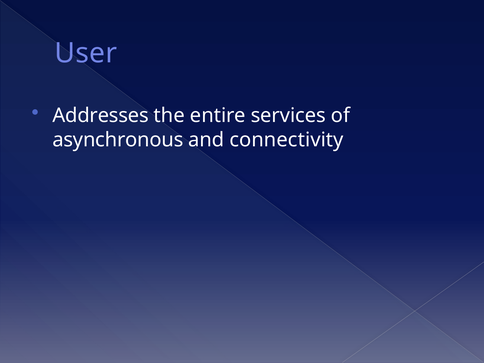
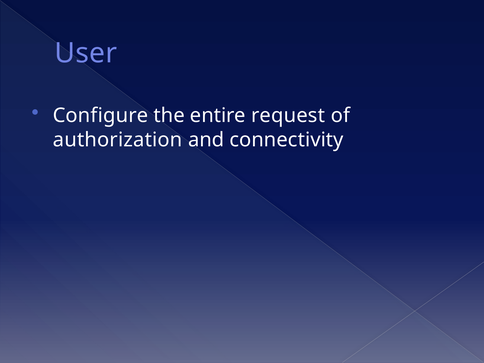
Addresses: Addresses -> Configure
services: services -> request
asynchronous: asynchronous -> authorization
